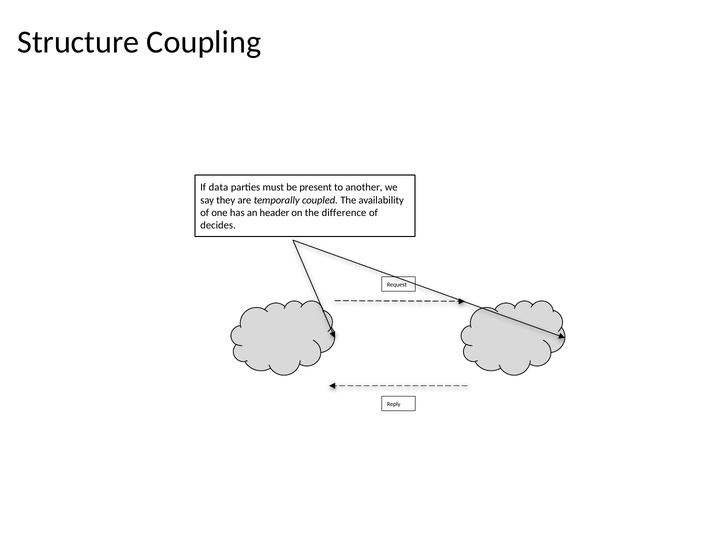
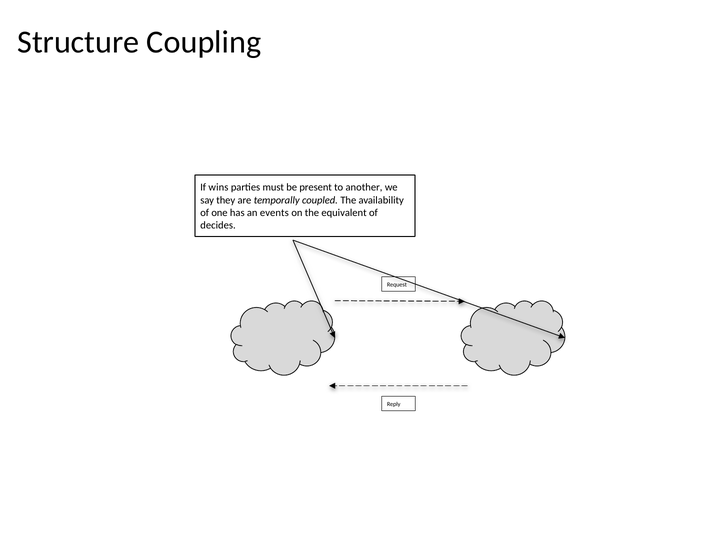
data: data -> wins
header: header -> events
difference: difference -> equivalent
